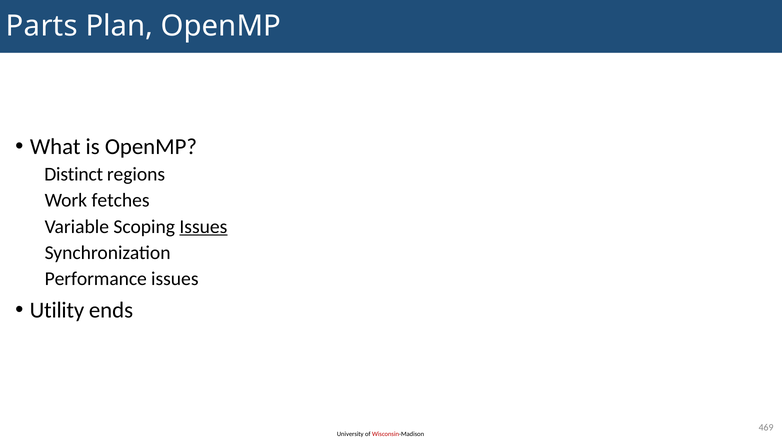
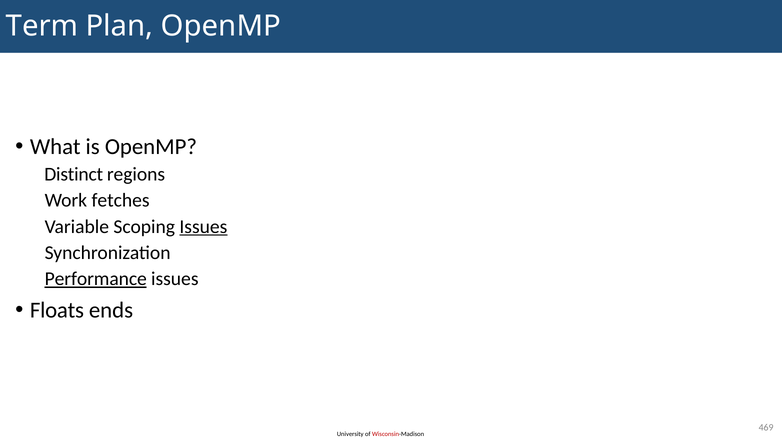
Parts: Parts -> Term
Performance underline: none -> present
Utility: Utility -> Floats
